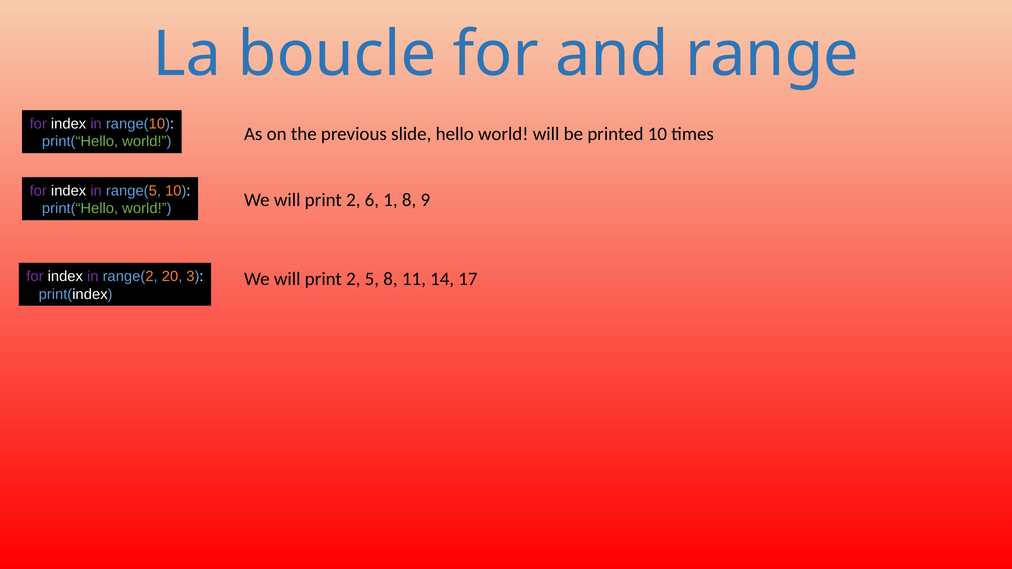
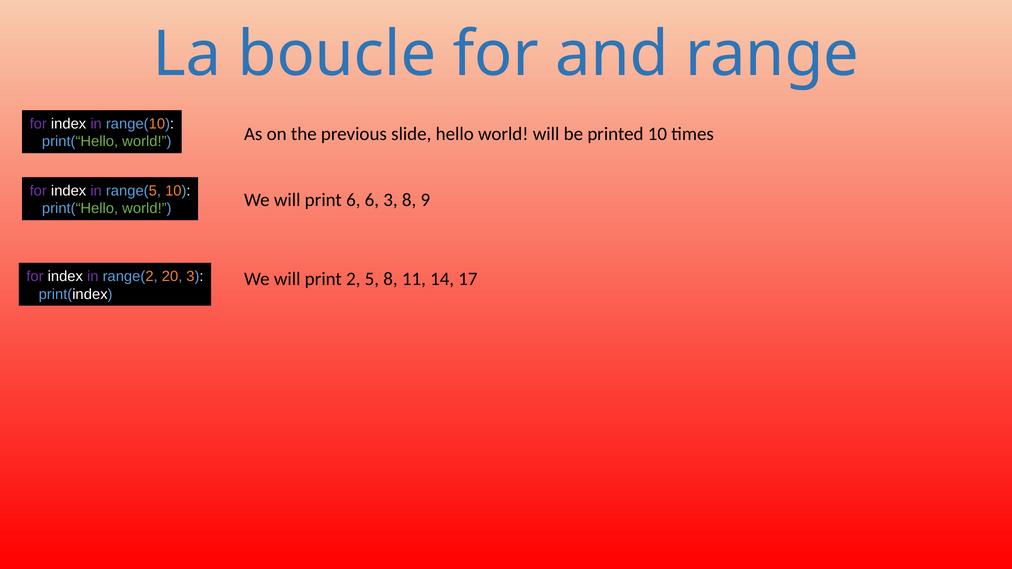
2 at (353, 200): 2 -> 6
6 1: 1 -> 3
